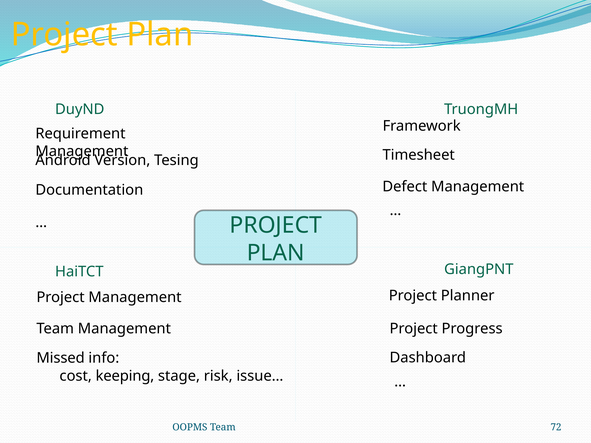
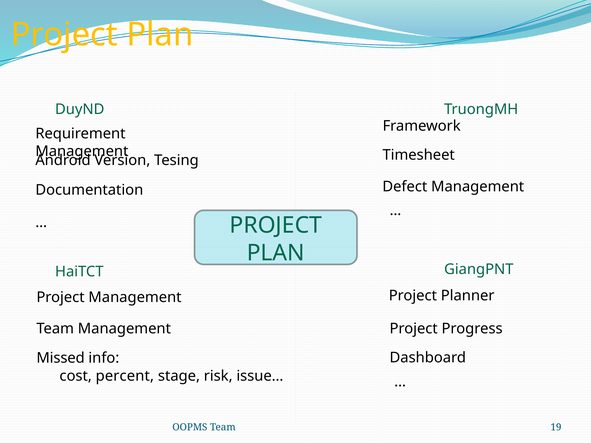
keeping: keeping -> percent
72: 72 -> 19
